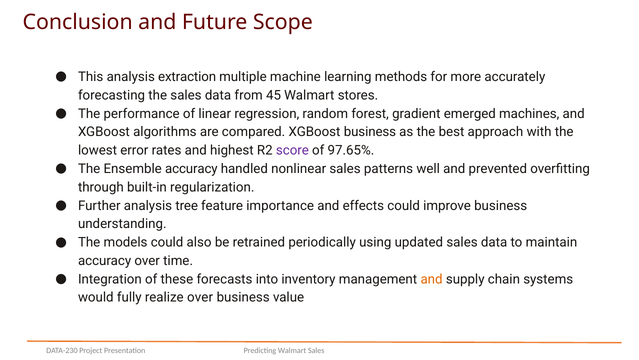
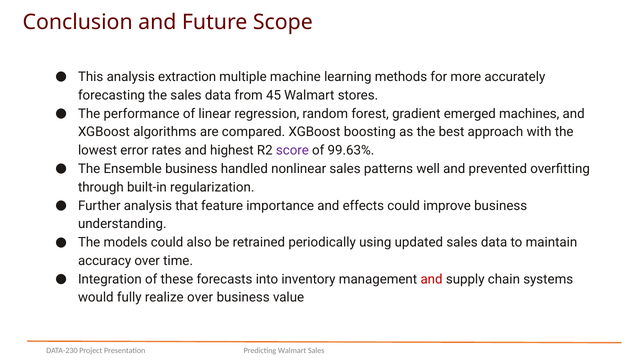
XGBoost business: business -> boosting
97.65%: 97.65% -> 99.63%
Ensemble accuracy: accuracy -> business
tree: tree -> that
and at (432, 279) colour: orange -> red
